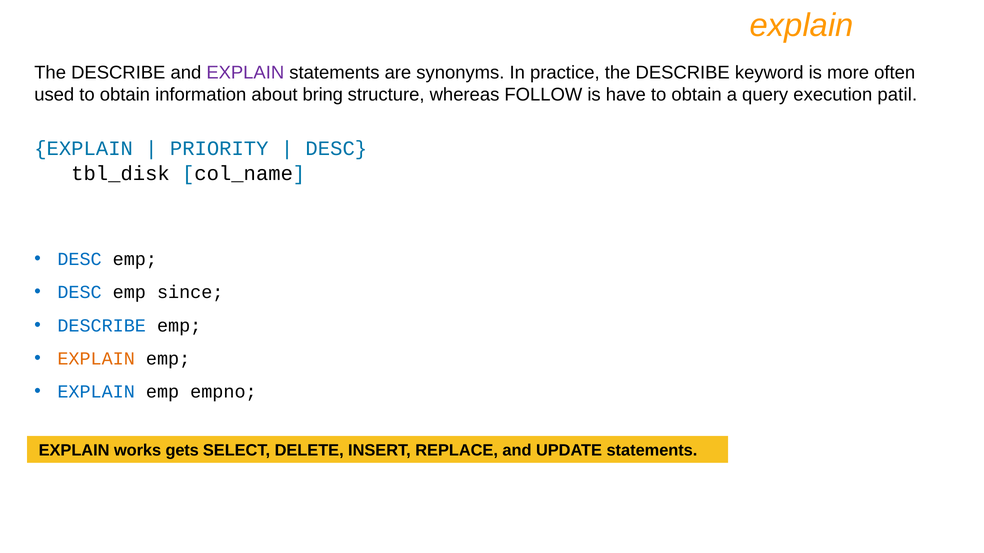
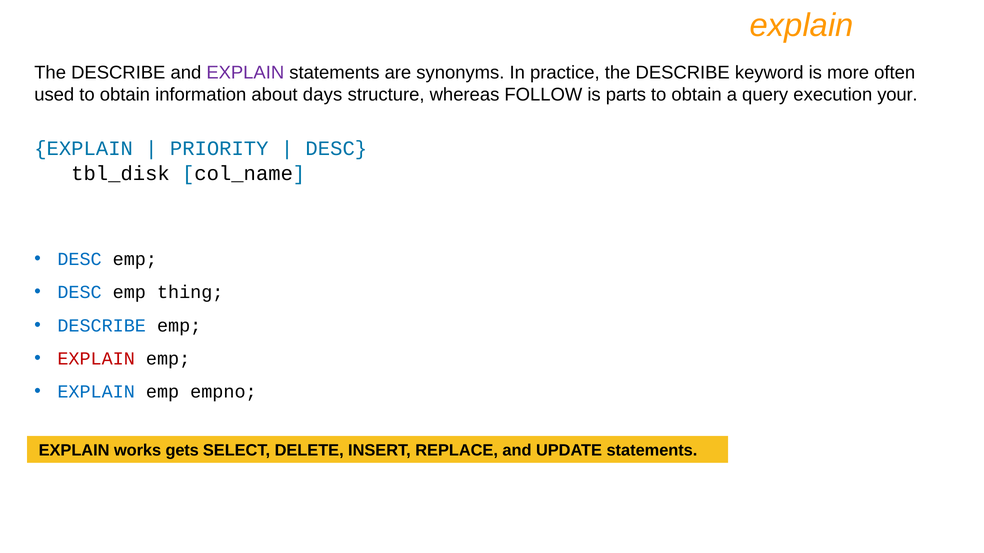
bring: bring -> days
have: have -> parts
patil: patil -> your
since: since -> thing
EXPLAIN at (96, 359) colour: orange -> red
